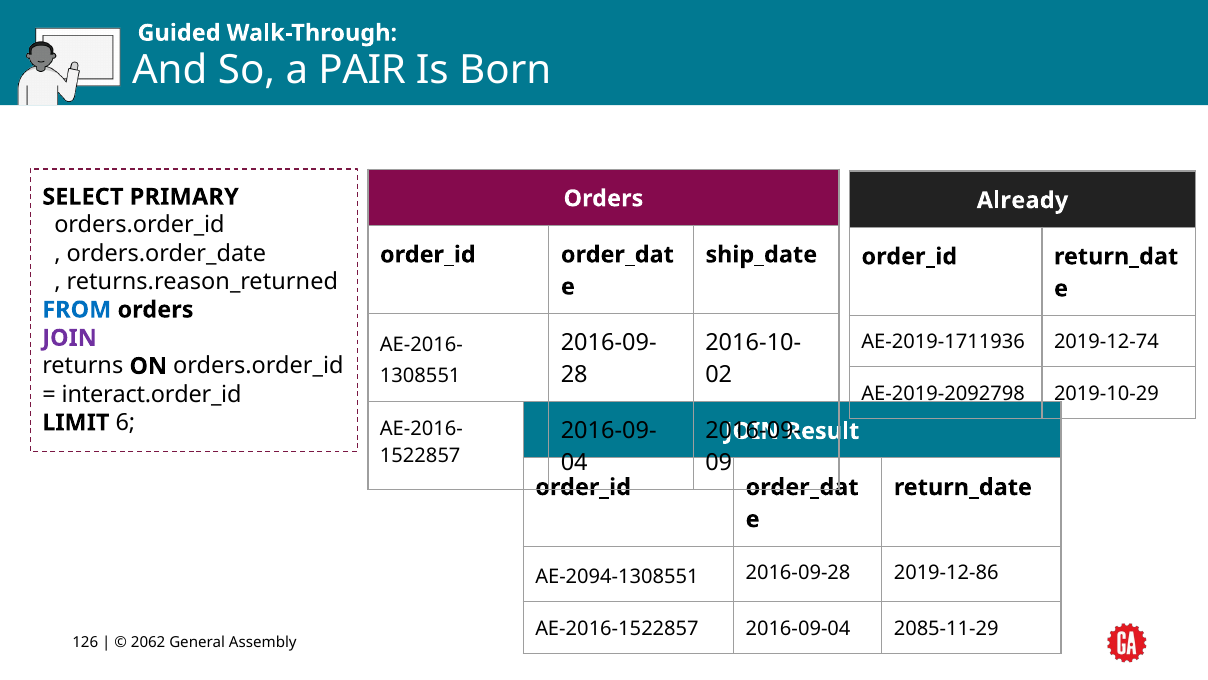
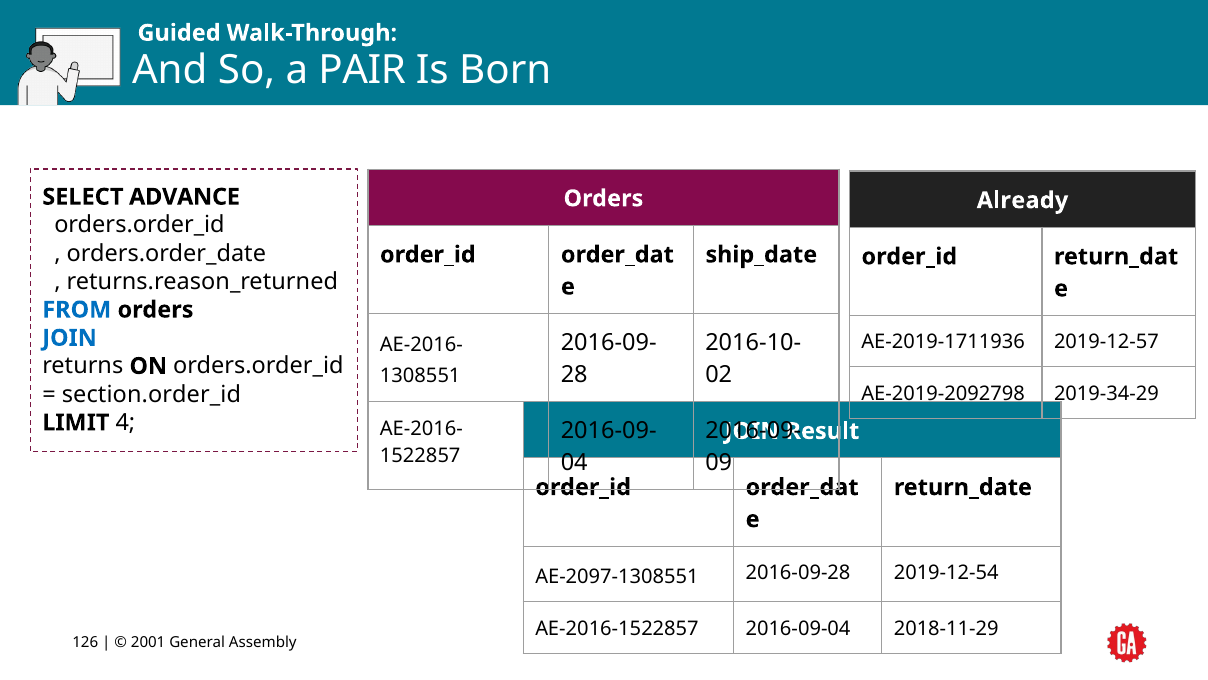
PRIMARY: PRIMARY -> ADVANCE
JOIN at (70, 338) colour: purple -> blue
2019-12-74: 2019-12-74 -> 2019-12-57
interact.order_id: interact.order_id -> section.order_id
2019-10-29: 2019-10-29 -> 2019-34-29
6: 6 -> 4
AE-2094-1308551: AE-2094-1308551 -> AE-2097-1308551
2019-12-86: 2019-12-86 -> 2019-12-54
2085-11-29: 2085-11-29 -> 2018-11-29
2062: 2062 -> 2001
